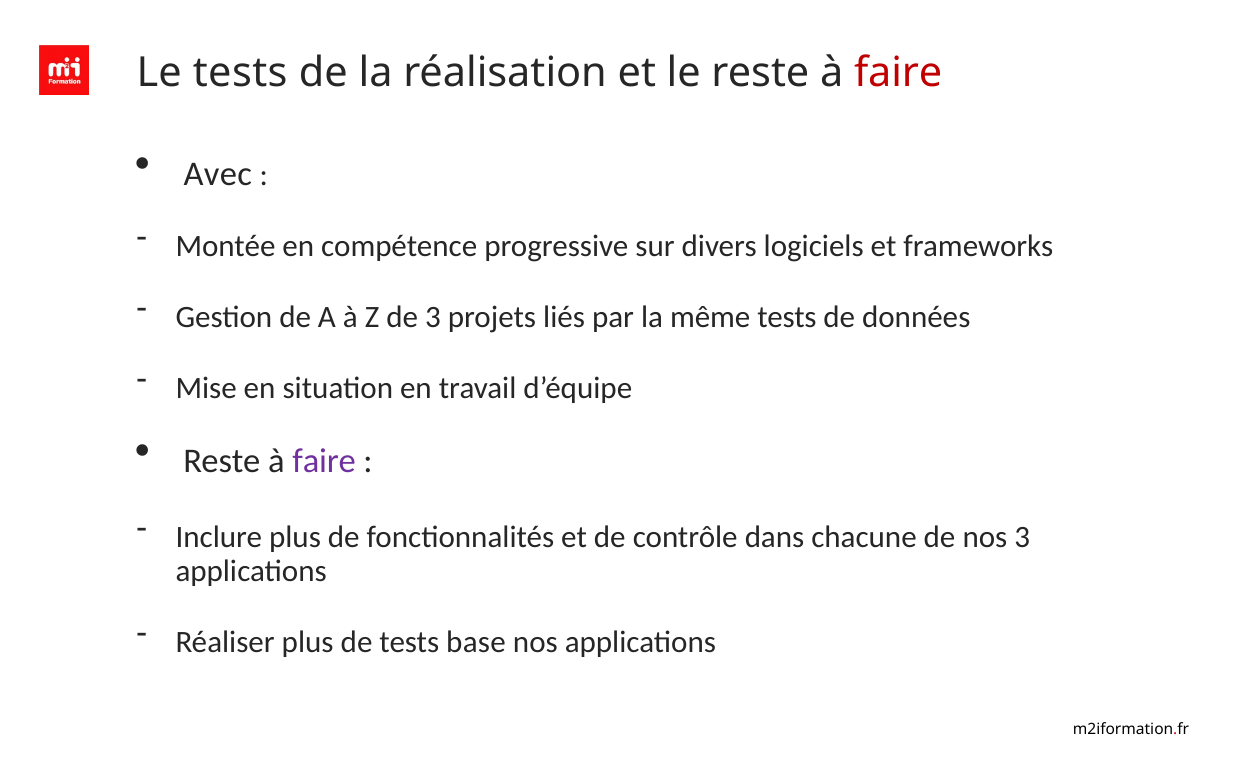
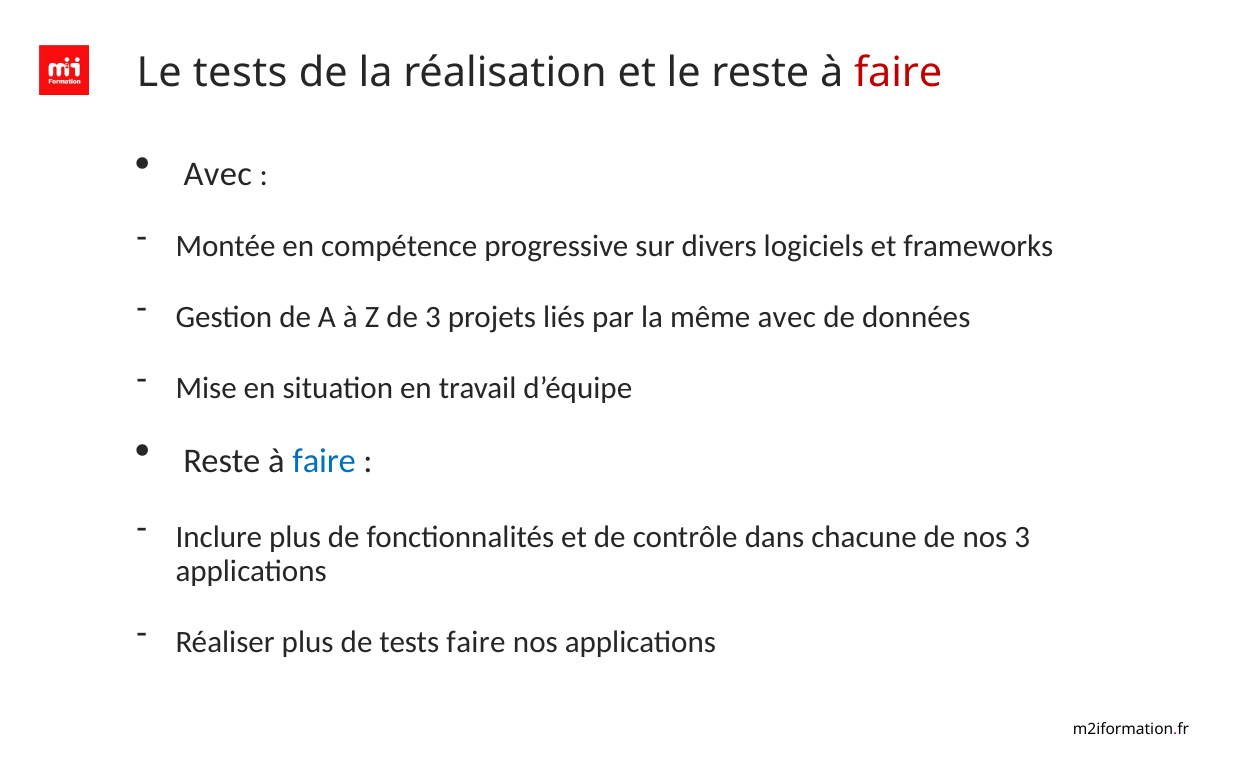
même tests: tests -> avec
faire at (324, 461) colour: purple -> blue
tests base: base -> faire
